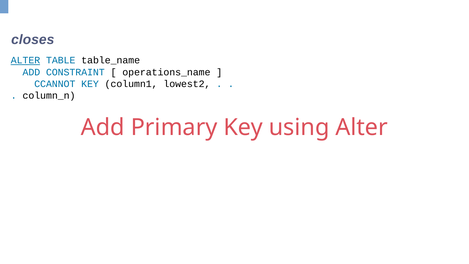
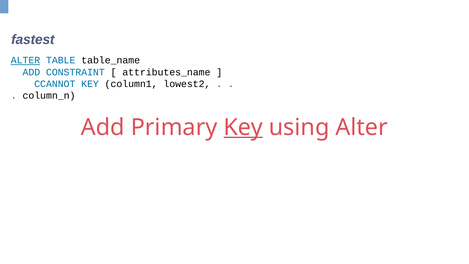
closes: closes -> fastest
operations_name: operations_name -> attributes_name
Key at (243, 127) underline: none -> present
